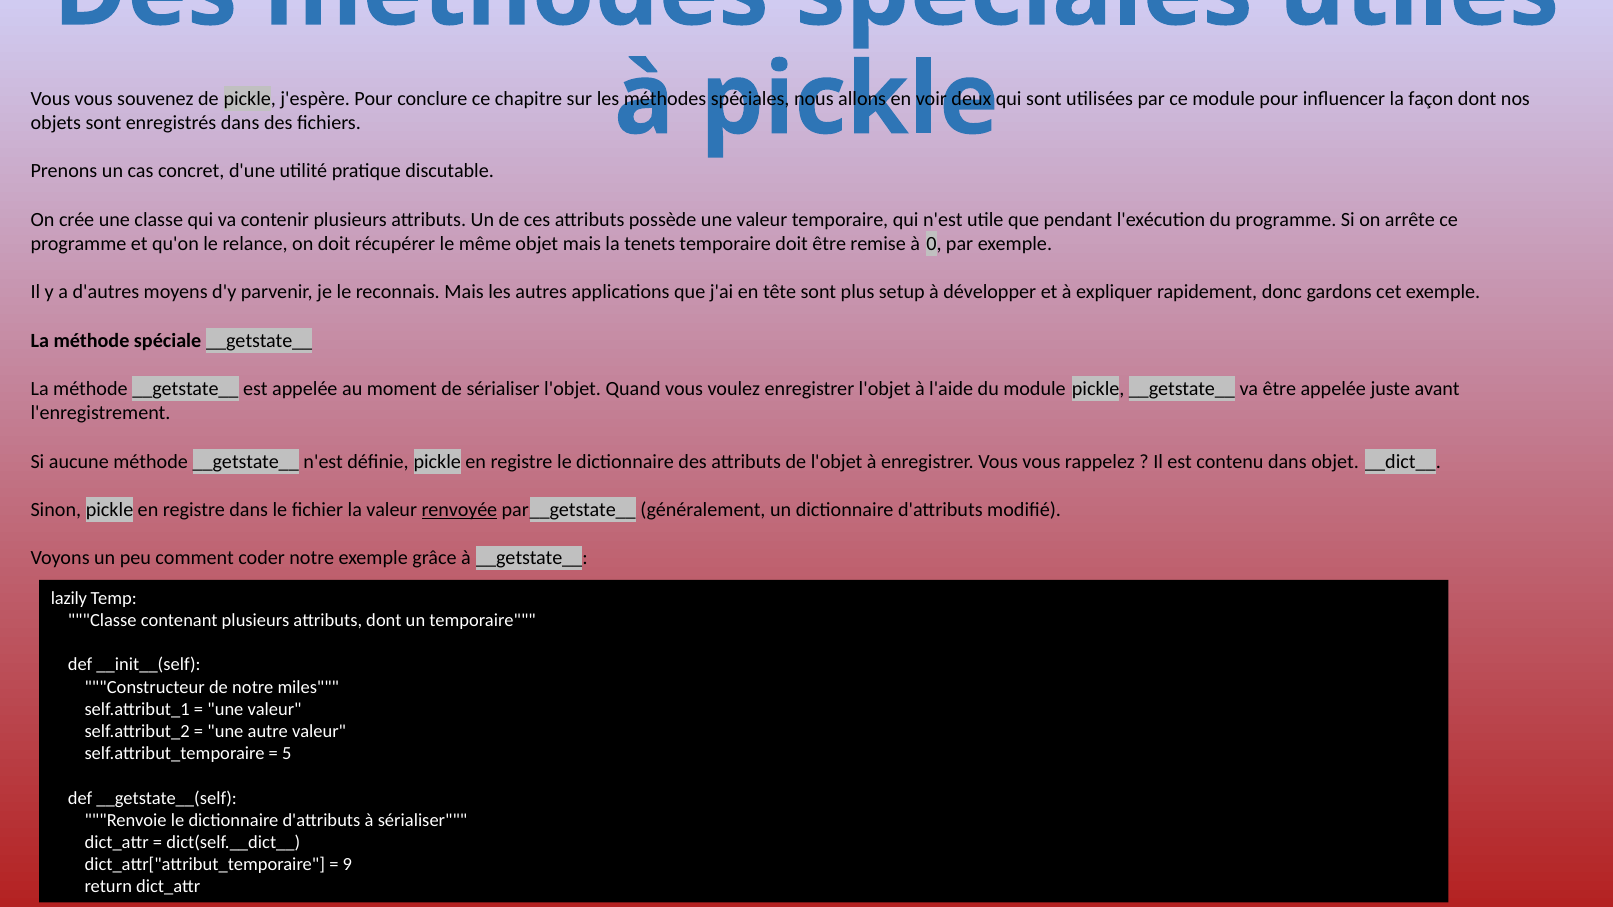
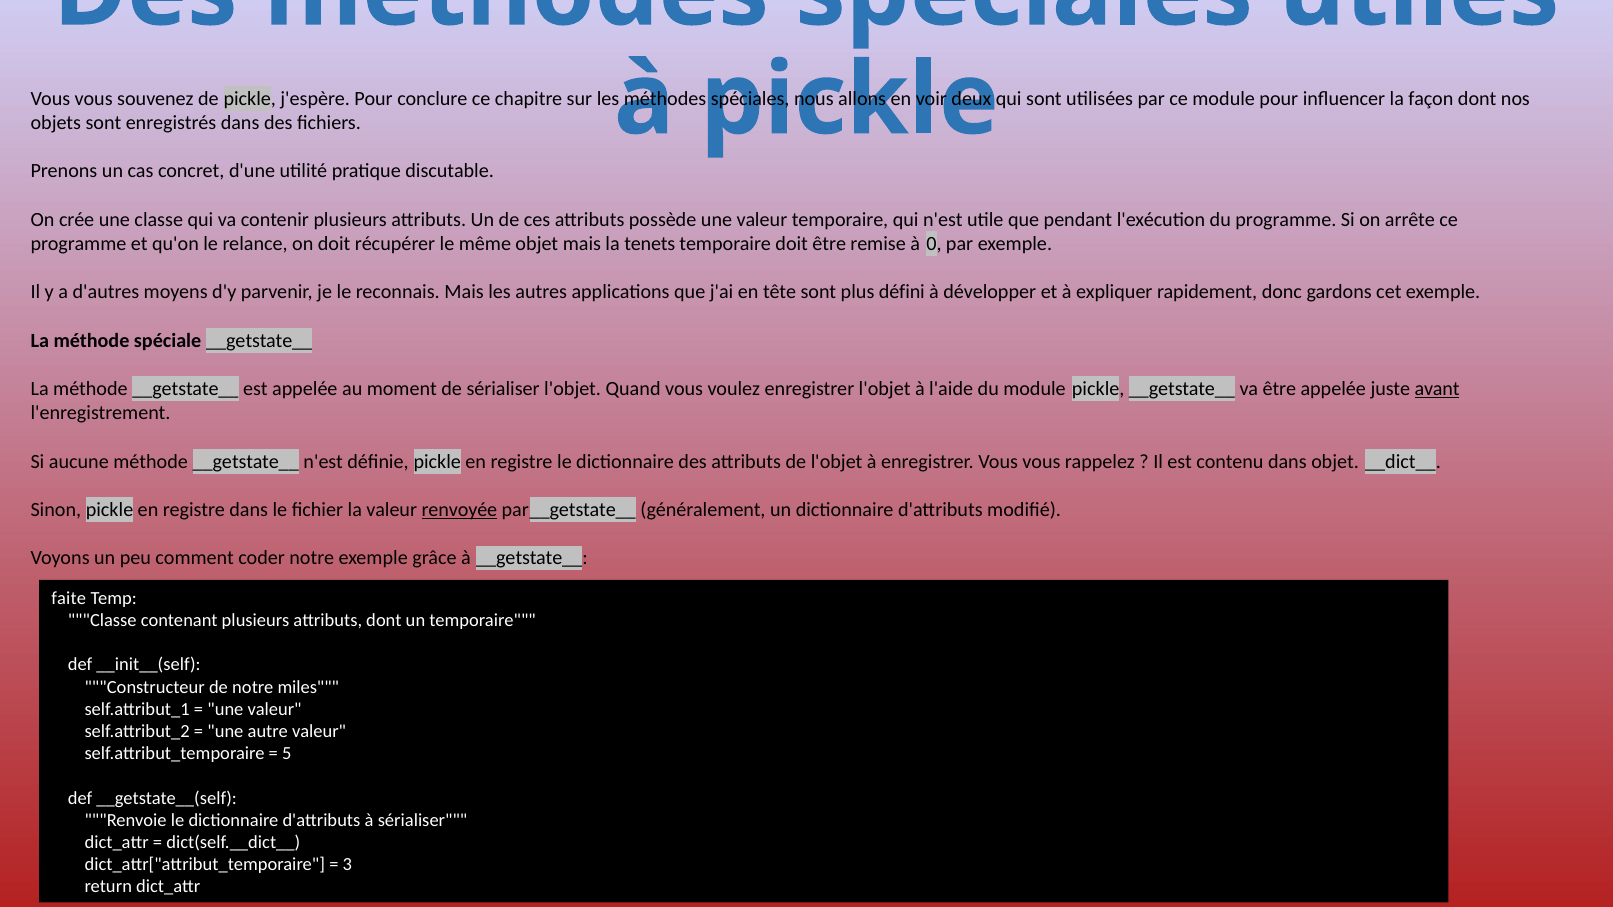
setup: setup -> défini
avant underline: none -> present
lazily: lazily -> faite
9: 9 -> 3
